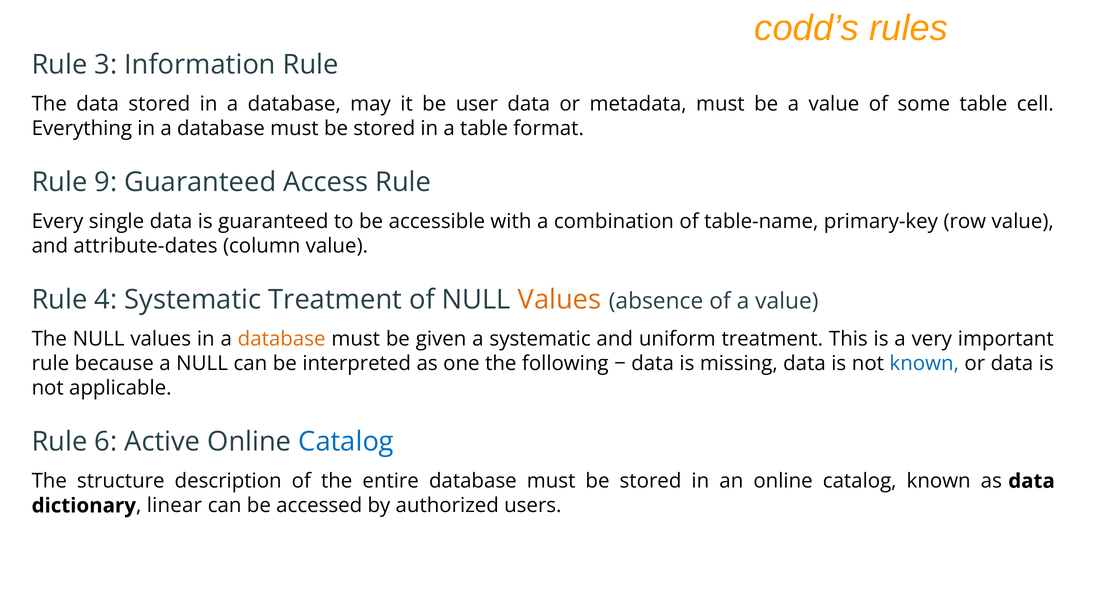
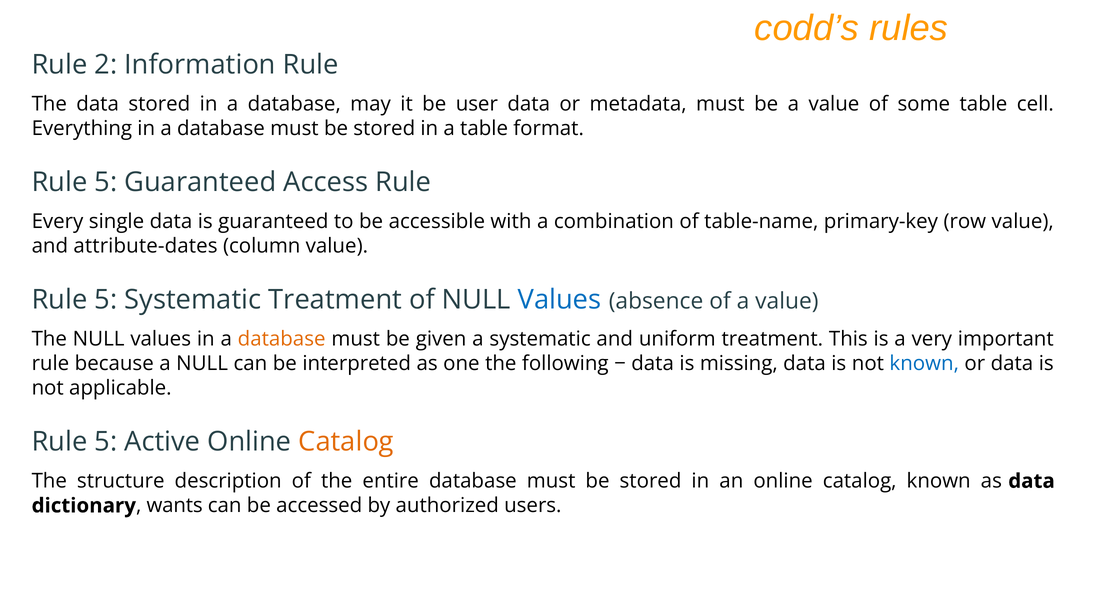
3: 3 -> 2
9 at (106, 182): 9 -> 5
4 at (106, 300): 4 -> 5
Values at (560, 300) colour: orange -> blue
6 at (106, 442): 6 -> 5
Catalog at (346, 442) colour: blue -> orange
linear: linear -> wants
